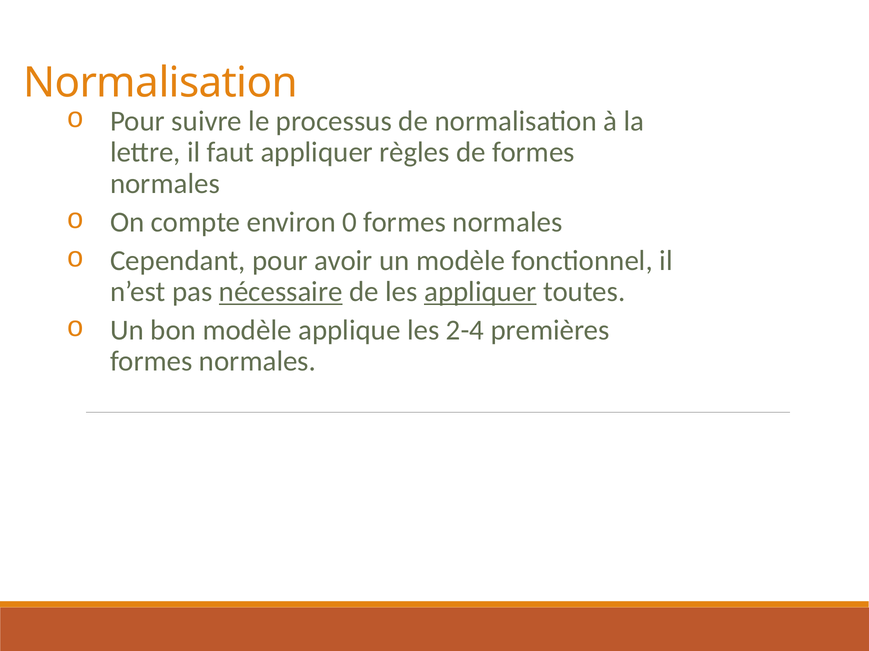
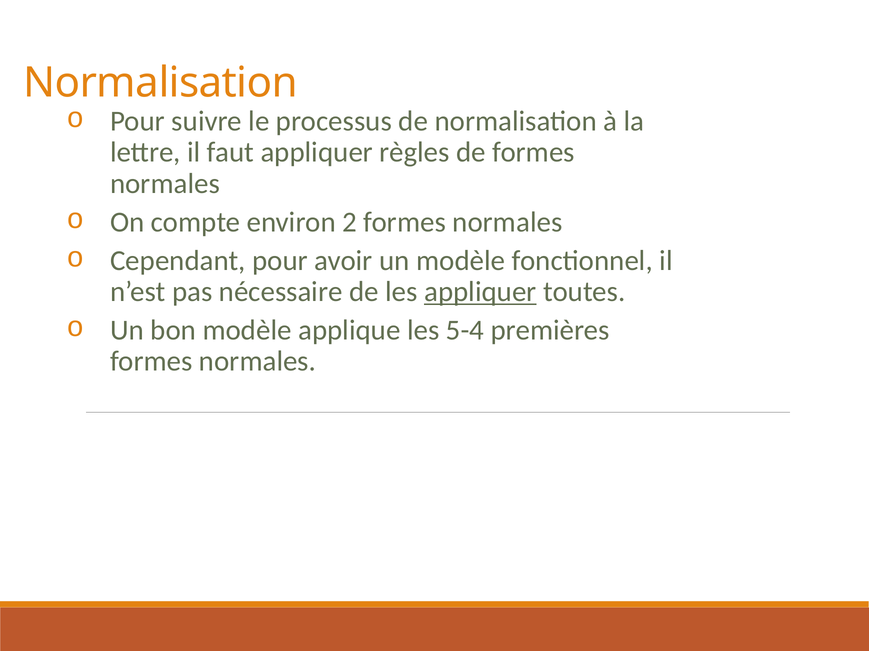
0: 0 -> 2
nécessaire underline: present -> none
2-4: 2-4 -> 5-4
